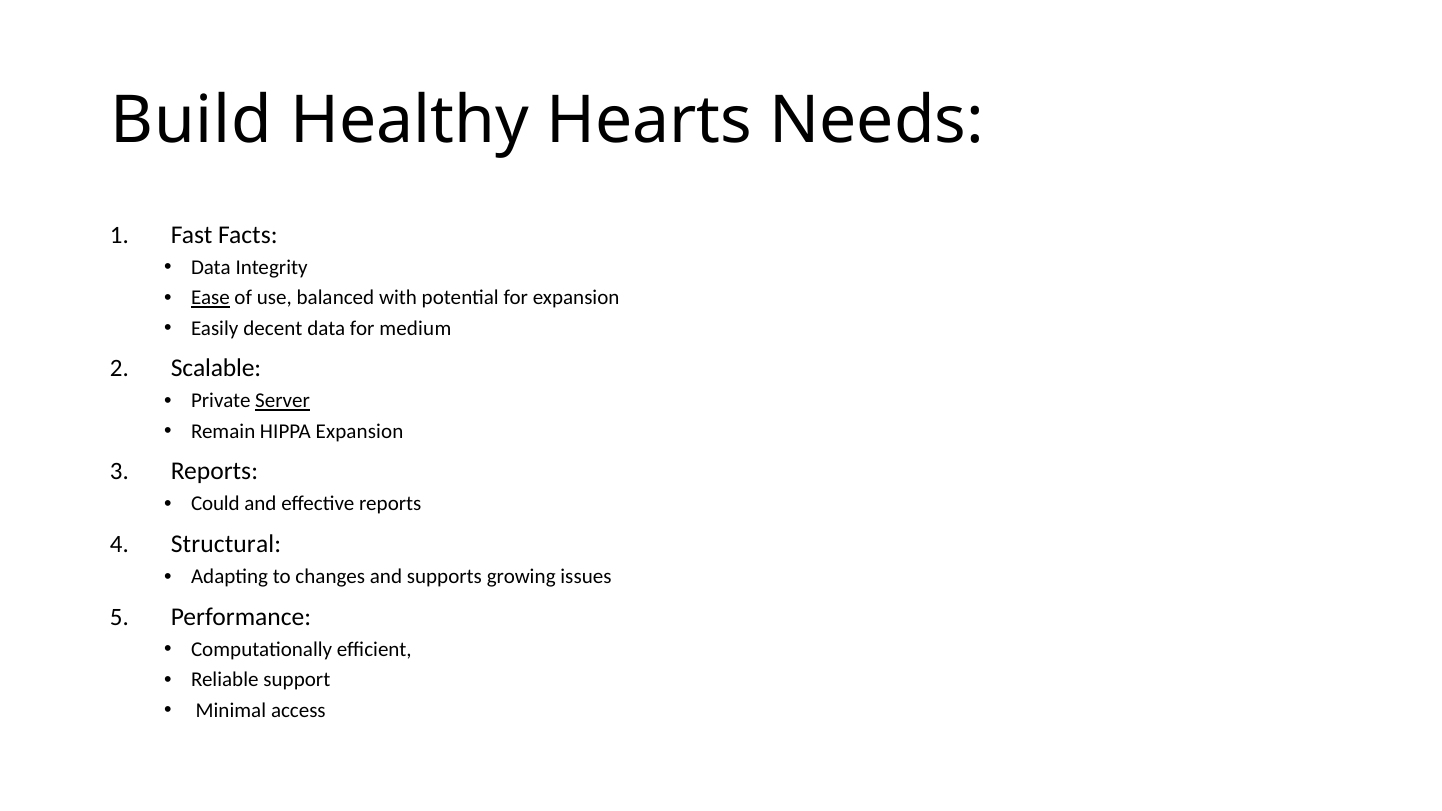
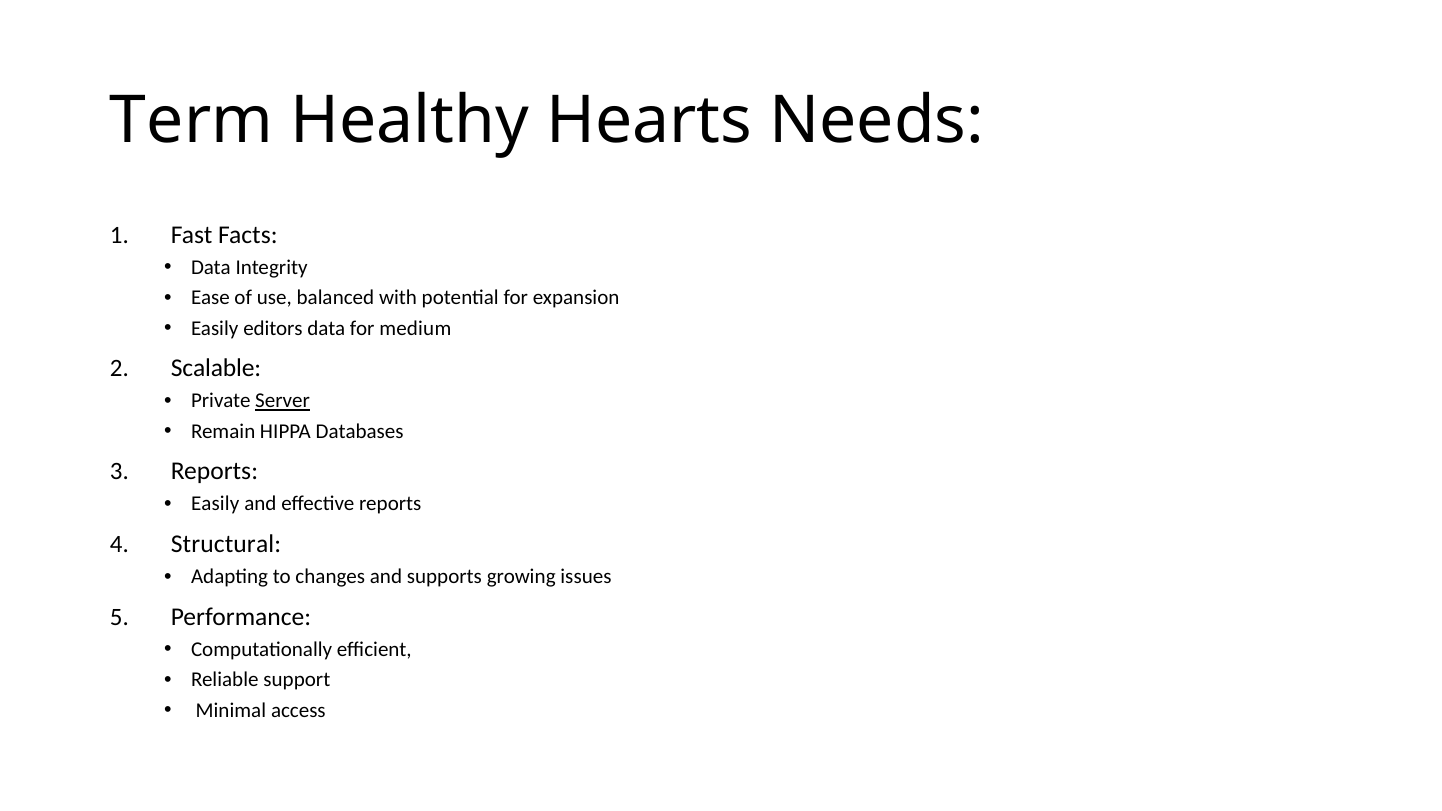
Build: Build -> Term
Ease underline: present -> none
decent: decent -> editors
HIPPA Expansion: Expansion -> Databases
Could at (215, 504): Could -> Easily
